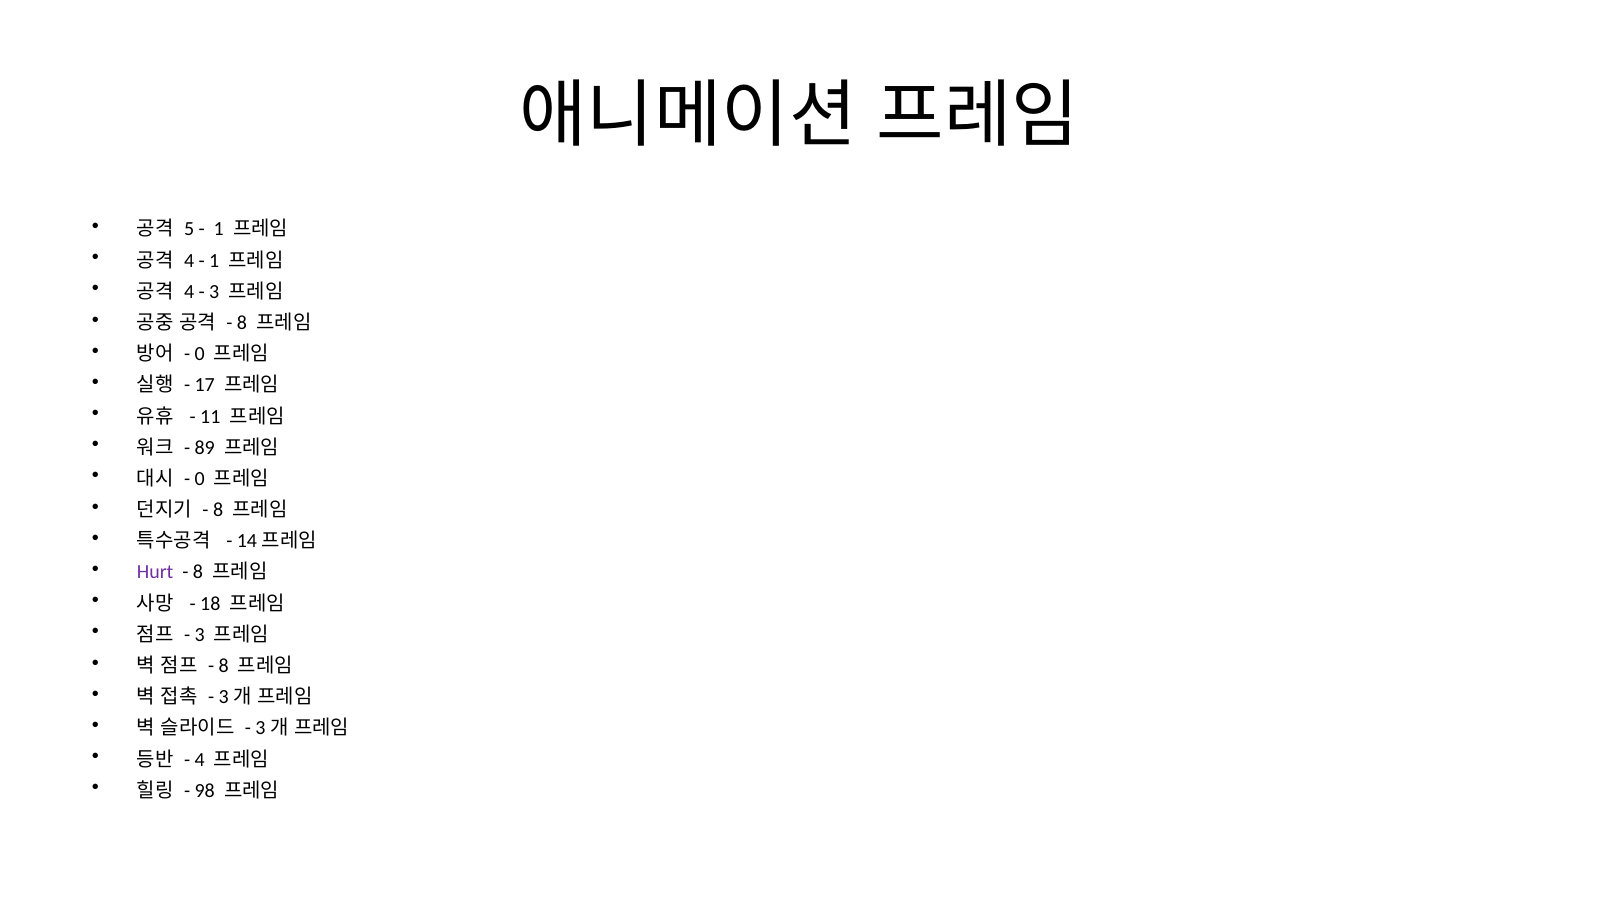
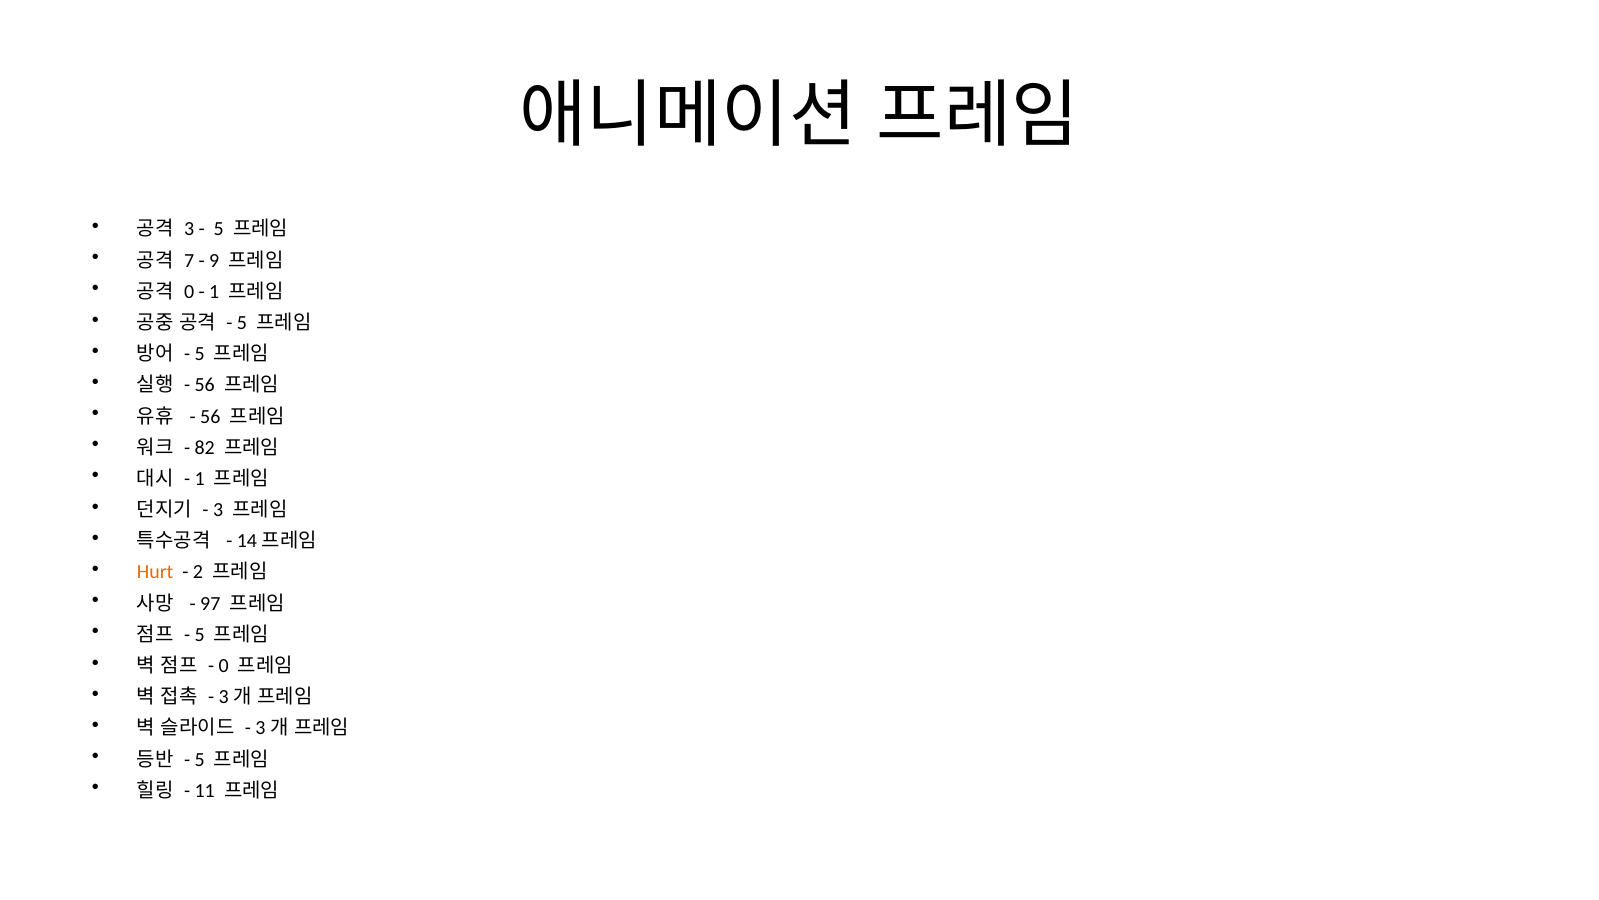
5 at (189, 229): 5 -> 3
1 at (219, 229): 1 -> 5
4 at (189, 260): 4 -> 7
1 at (214, 260): 1 -> 9
4 at (189, 292): 4 -> 0
3 at (214, 292): 3 -> 1
8 at (242, 323): 8 -> 5
0 at (200, 354): 0 -> 5
17 at (205, 385): 17 -> 56
11 at (210, 416): 11 -> 56
89: 89 -> 82
0 at (200, 479): 0 -> 1
8 at (218, 510): 8 -> 3
Hurt colour: purple -> orange
8 at (198, 572): 8 -> 2
18: 18 -> 97
3 at (200, 634): 3 -> 5
8 at (224, 666): 8 -> 0
4 at (200, 759): 4 -> 5
98: 98 -> 11
